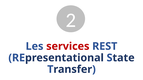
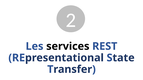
services colour: red -> black
